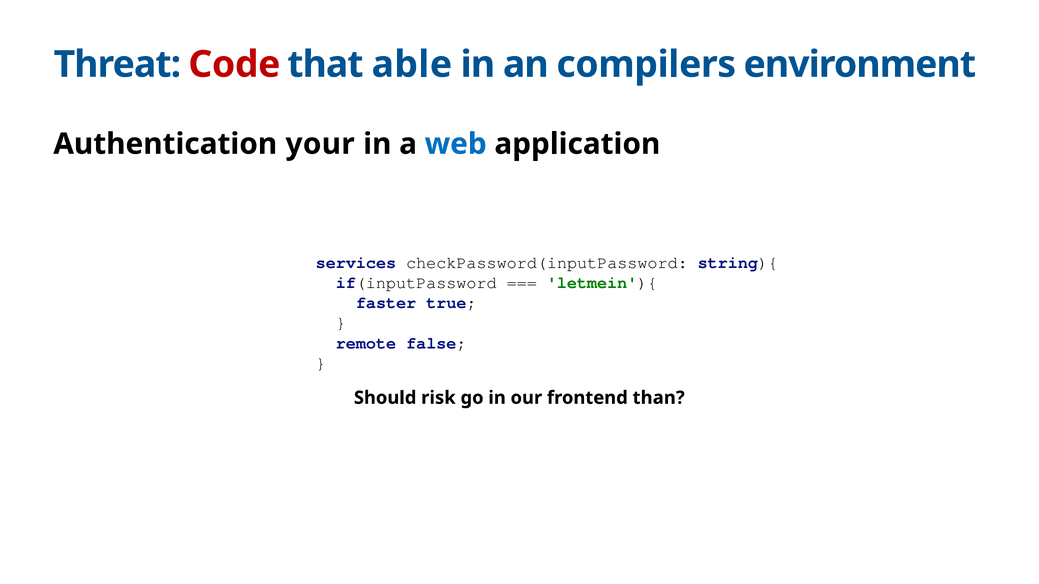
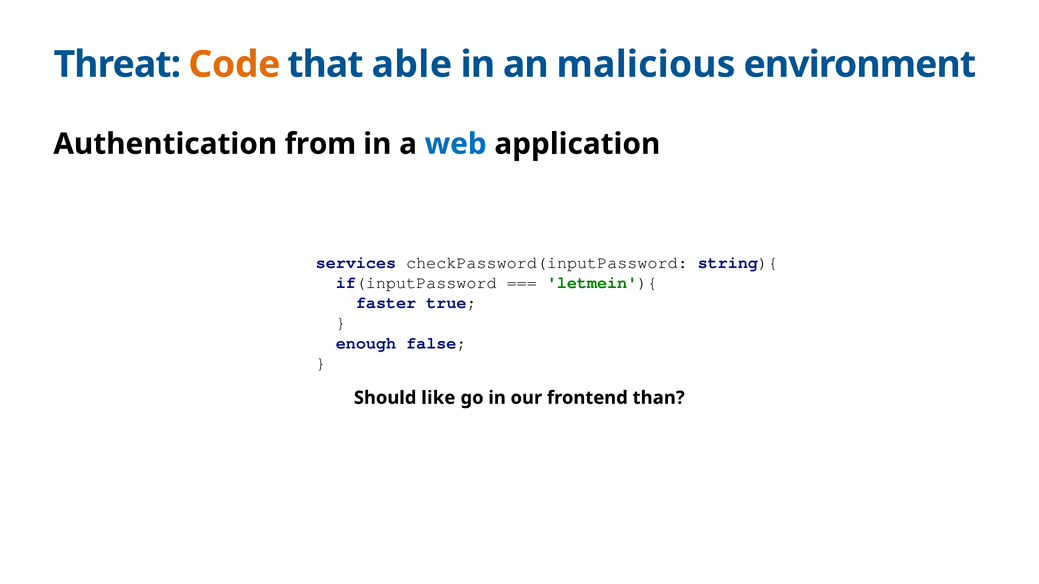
Code colour: red -> orange
compilers: compilers -> malicious
your: your -> from
remote: remote -> enough
risk: risk -> like
